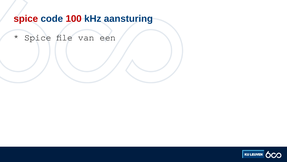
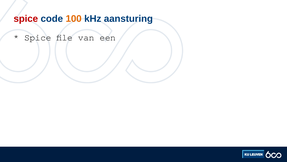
100 colour: red -> orange
